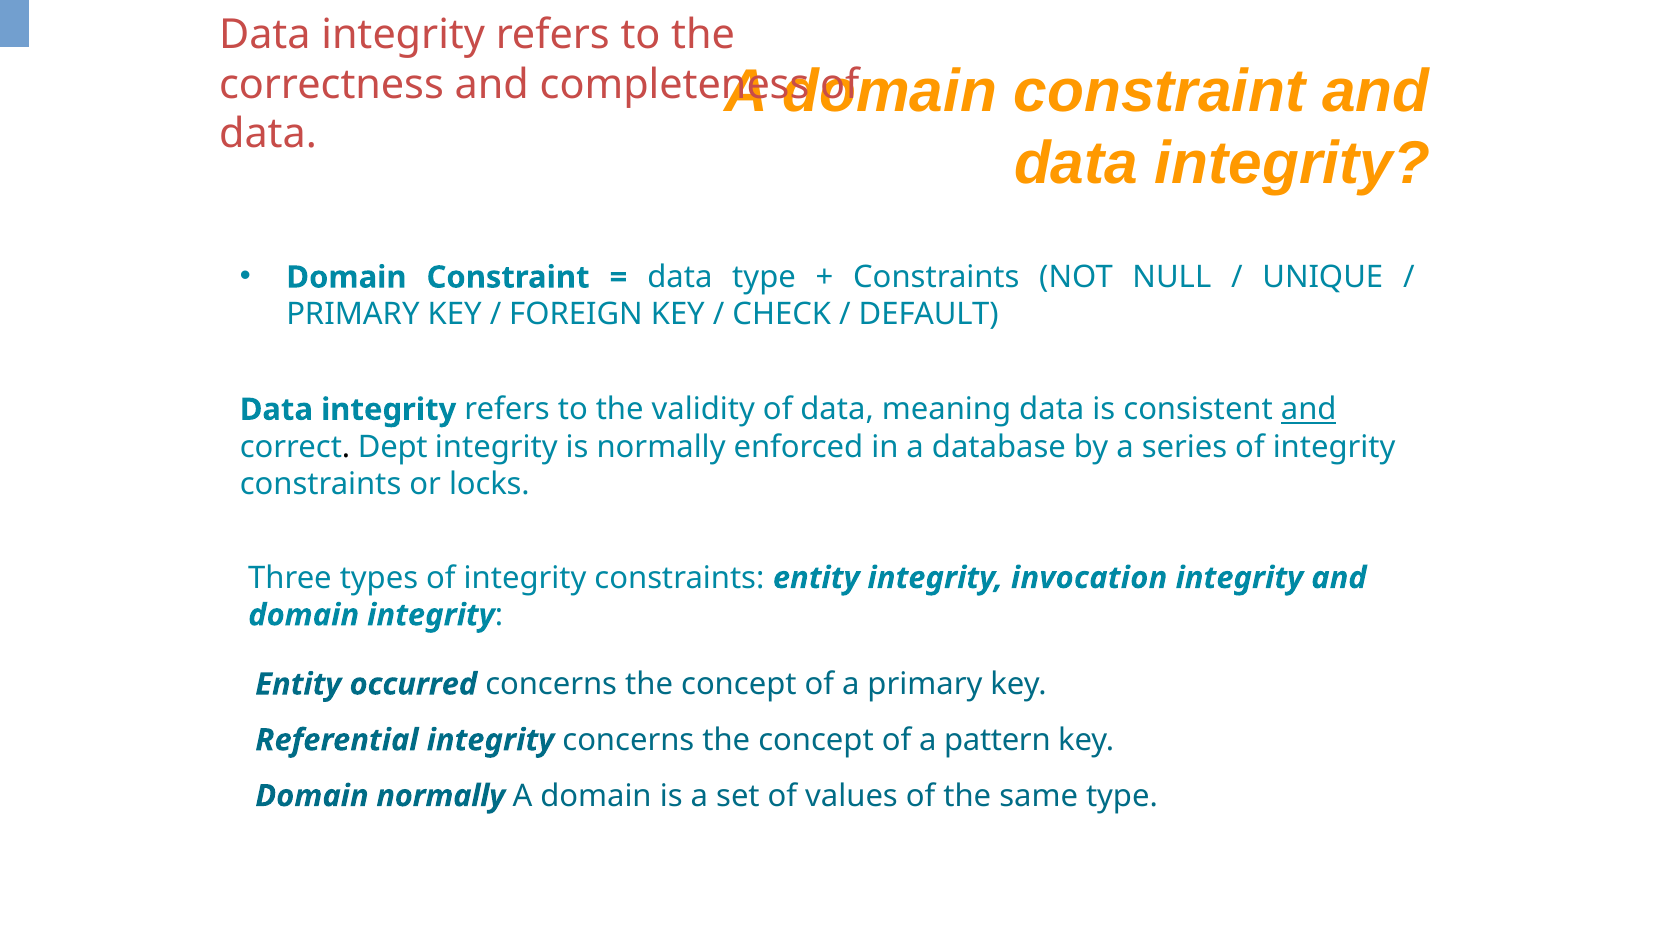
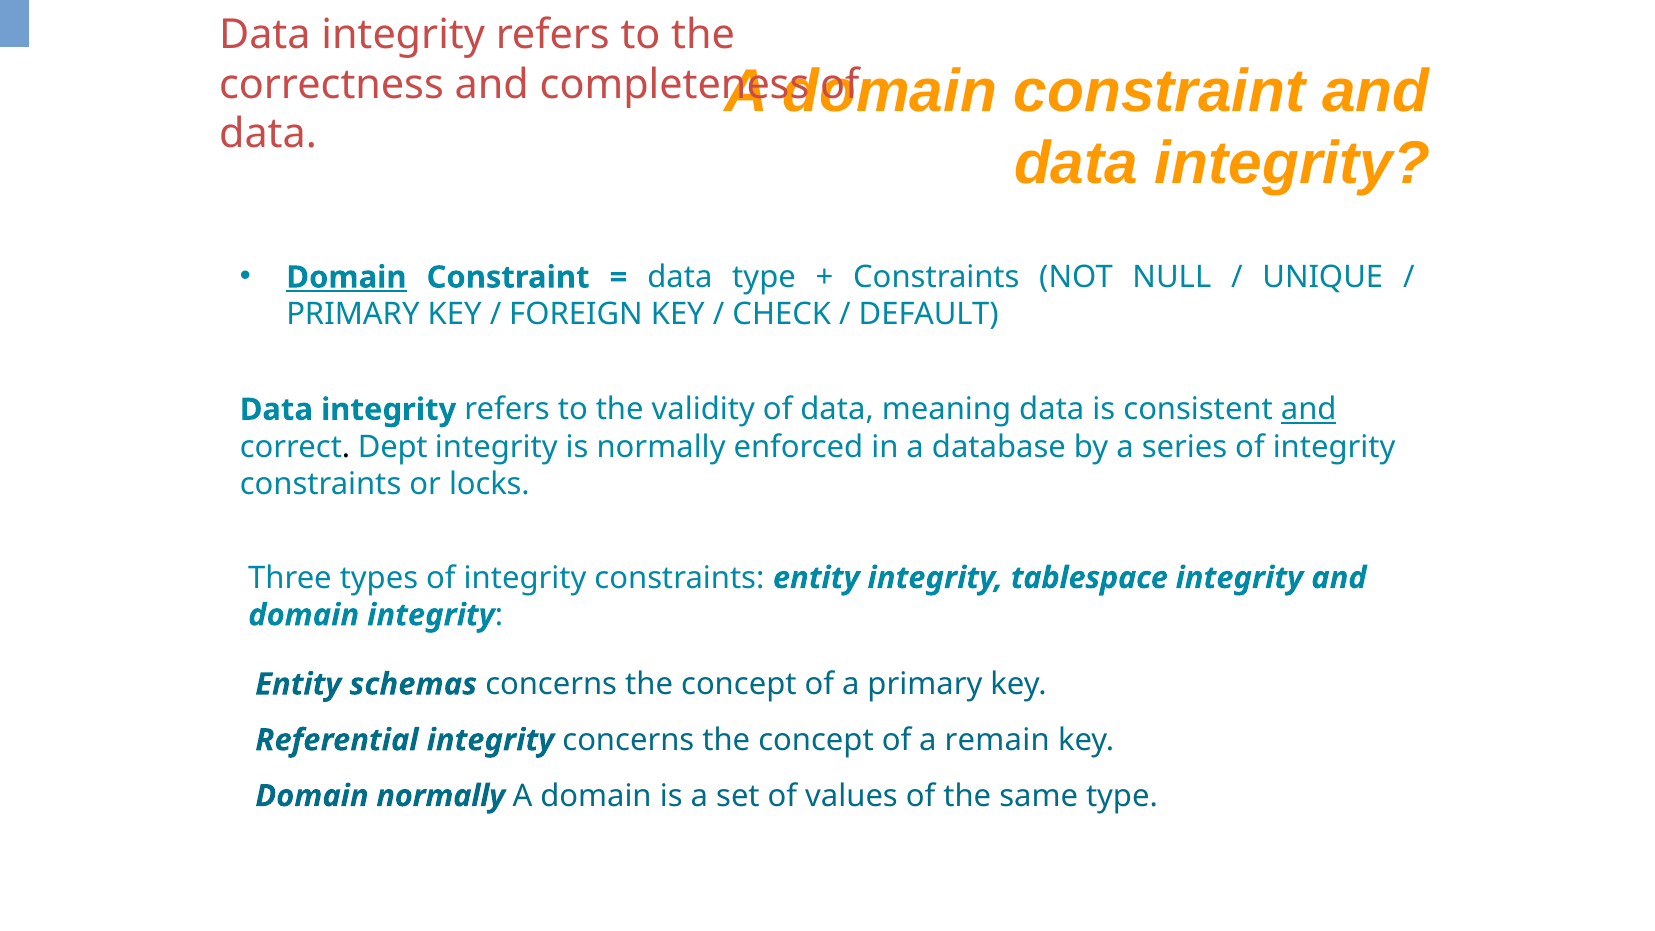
Domain at (346, 277) underline: none -> present
invocation: invocation -> tablespace
occurred: occurred -> schemas
pattern: pattern -> remain
